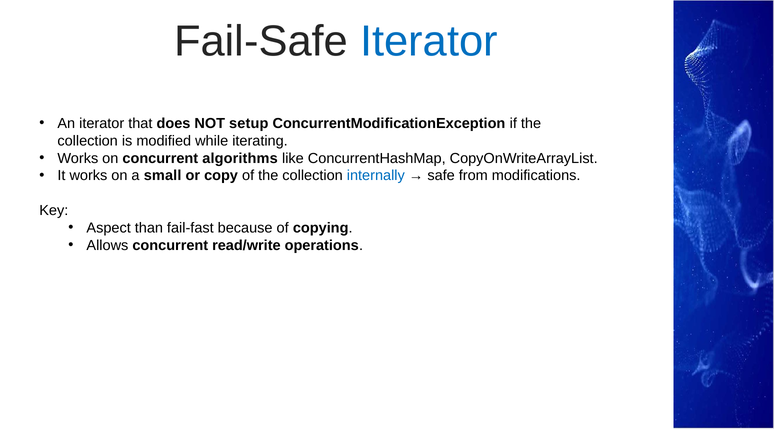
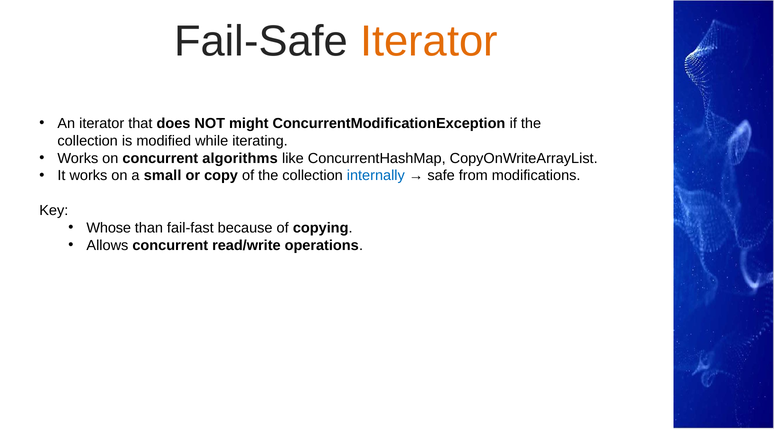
Iterator at (429, 42) colour: blue -> orange
setup: setup -> might
Aspect: Aspect -> Whose
